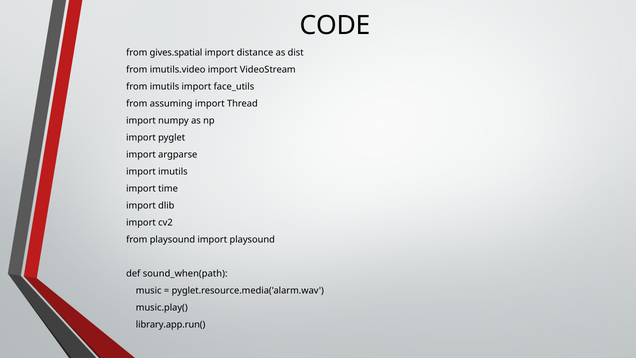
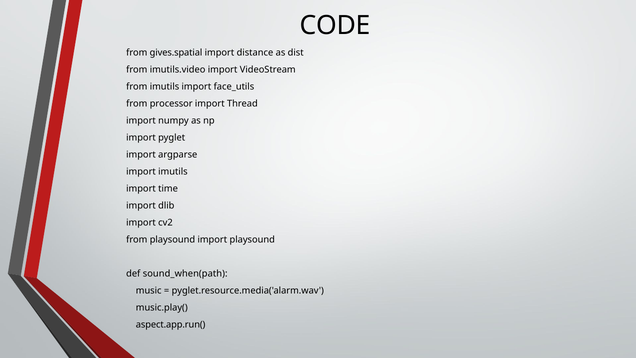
assuming: assuming -> processor
library.app.run(: library.app.run( -> aspect.app.run(
